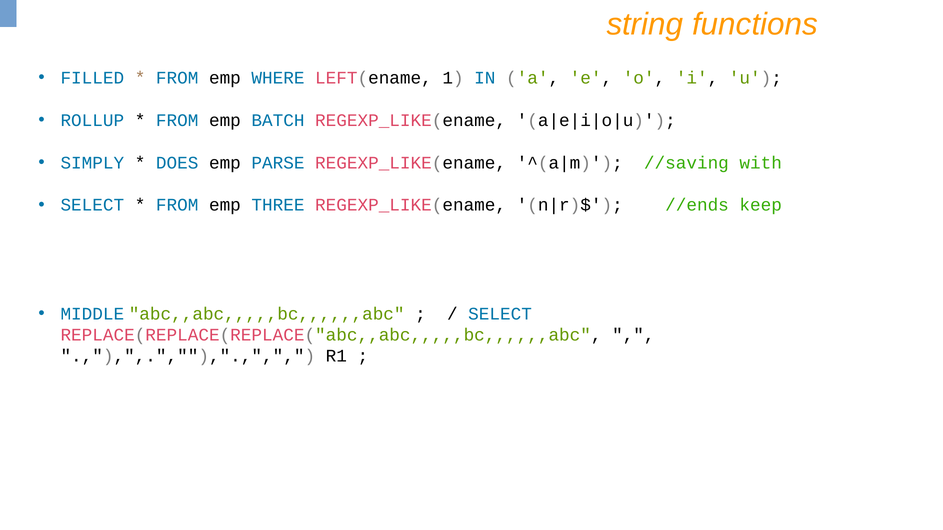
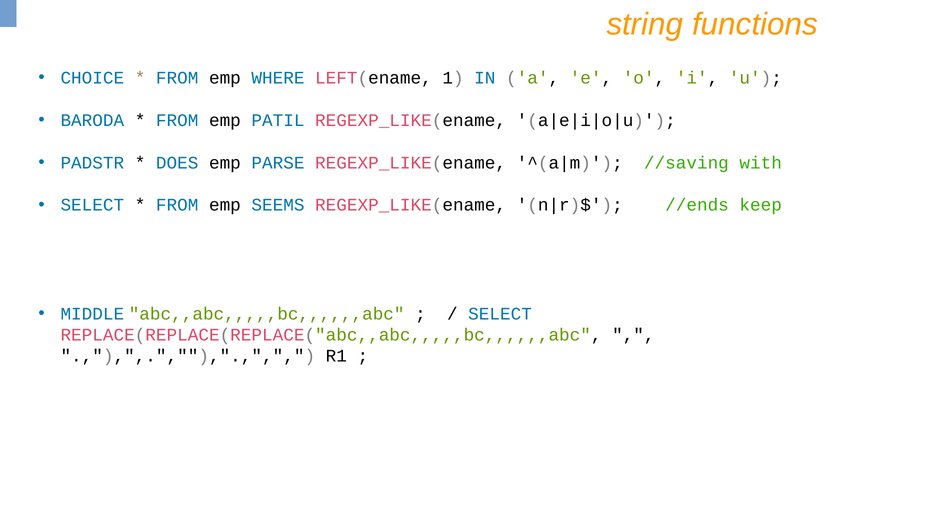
FILLED: FILLED -> CHOICE
ROLLUP: ROLLUP -> BARODA
BATCH: BATCH -> PATIL
SIMPLY: SIMPLY -> PADSTR
THREE: THREE -> SEEMS
